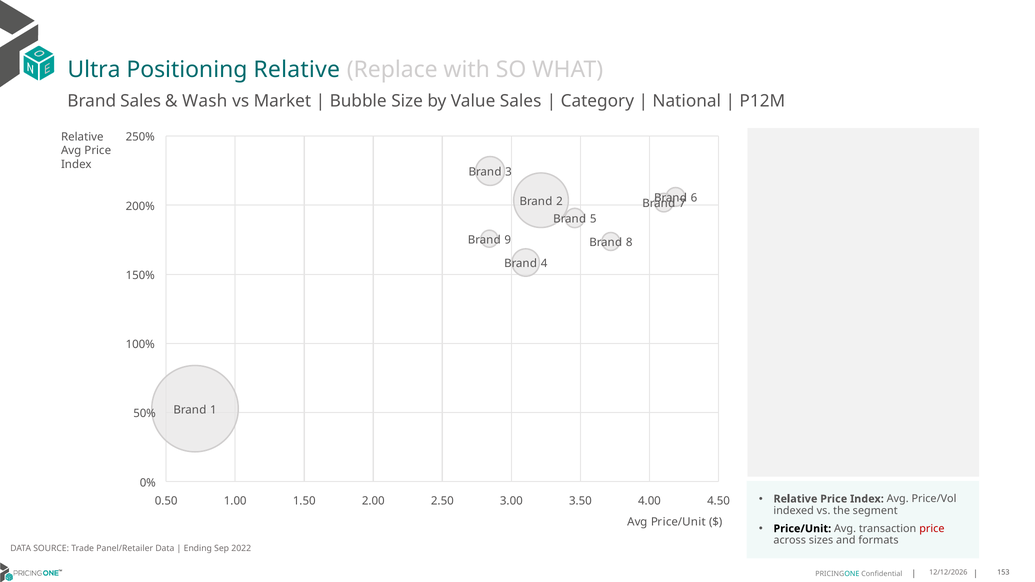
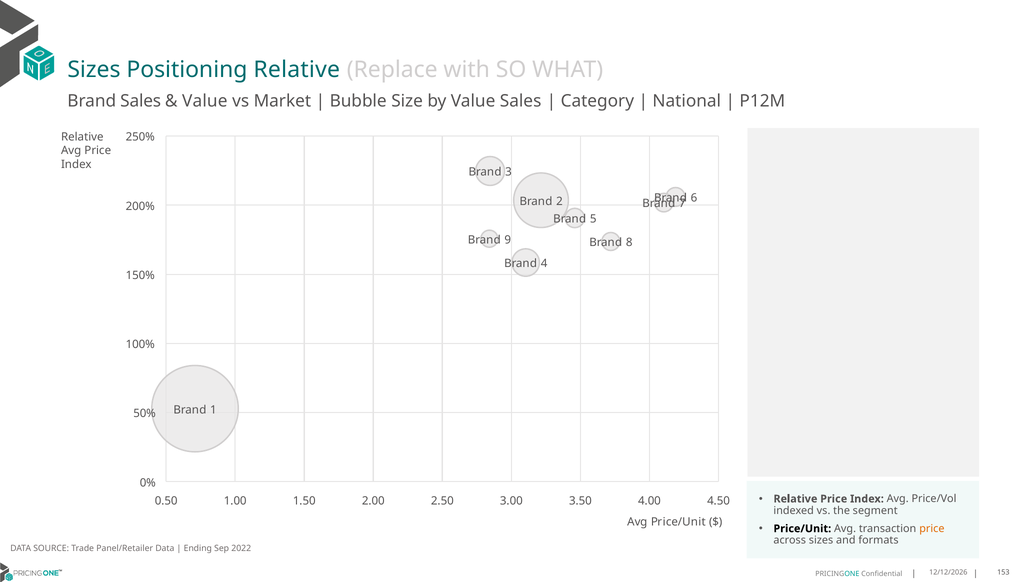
Ultra at (94, 70): Ultra -> Sizes
Wash at (205, 101): Wash -> Value
price at (932, 529) colour: red -> orange
